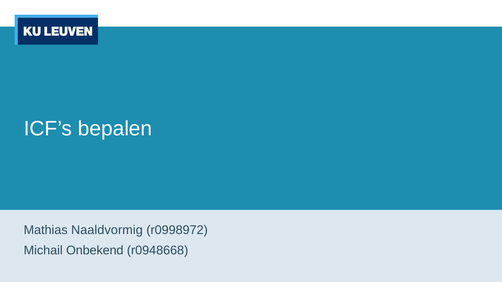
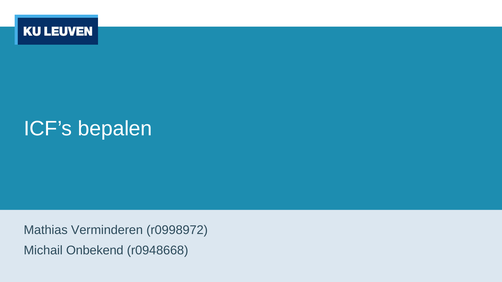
Naaldvormig: Naaldvormig -> Verminderen
